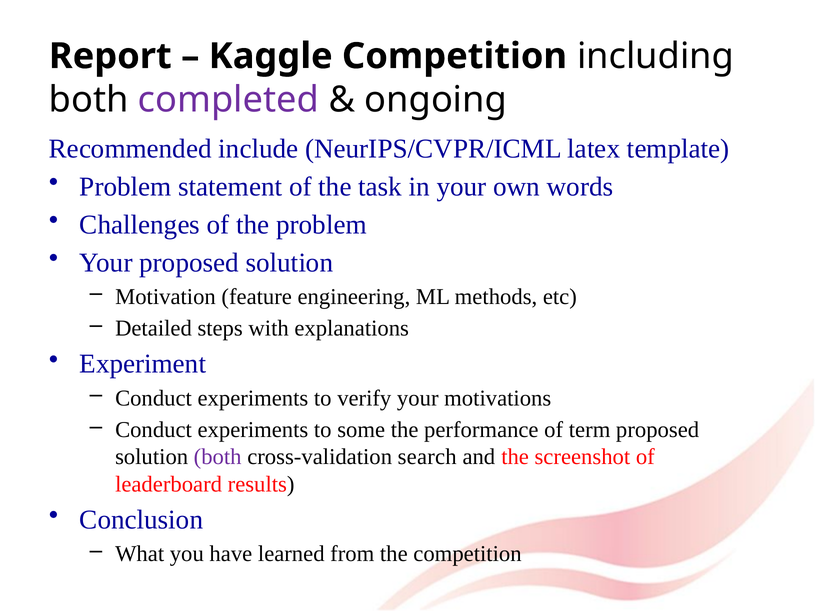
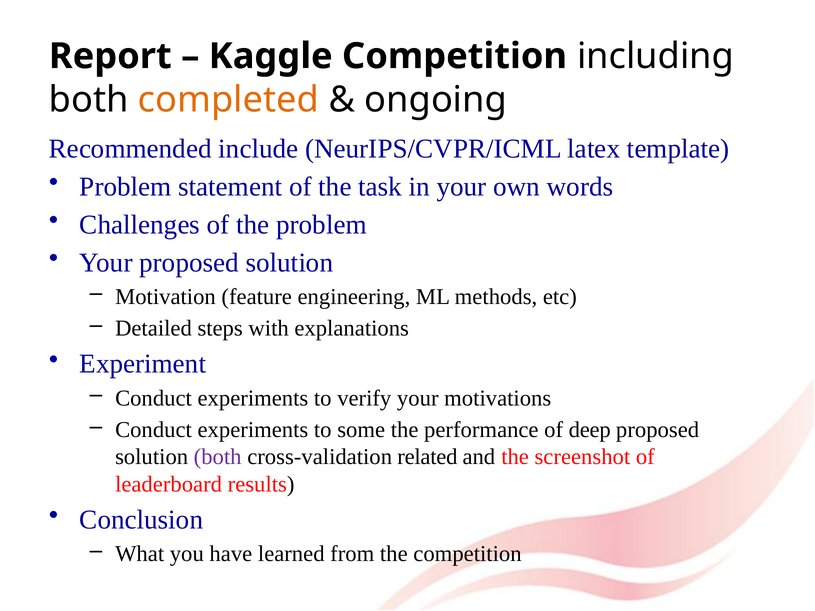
completed colour: purple -> orange
term: term -> deep
search: search -> related
